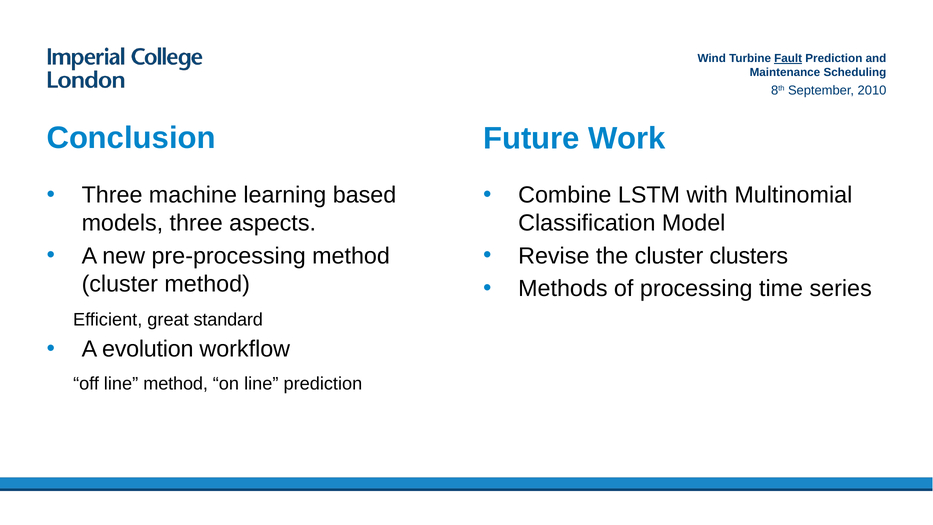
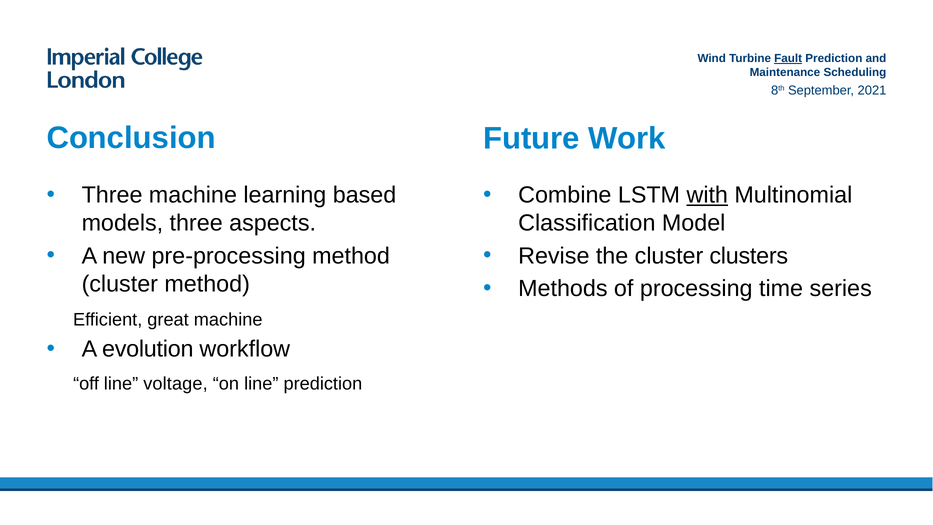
2010: 2010 -> 2021
with underline: none -> present
great standard: standard -> machine
line method: method -> voltage
